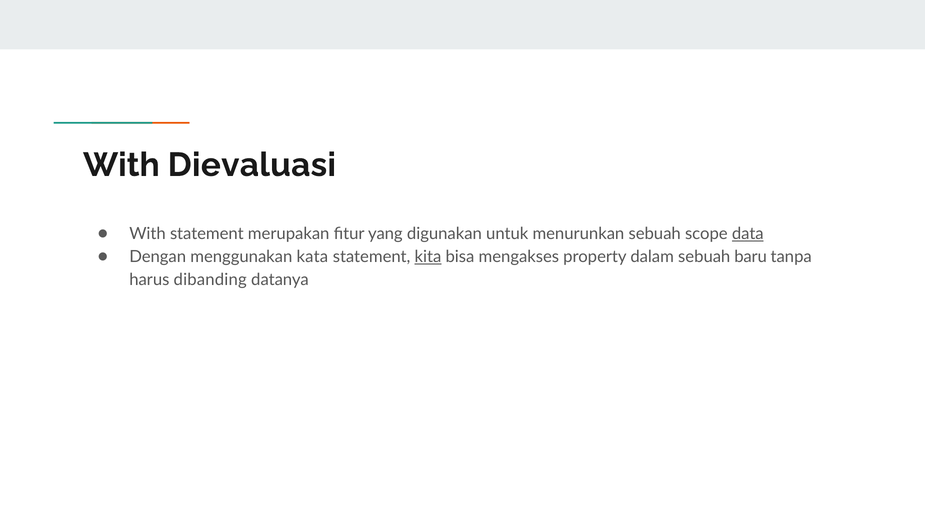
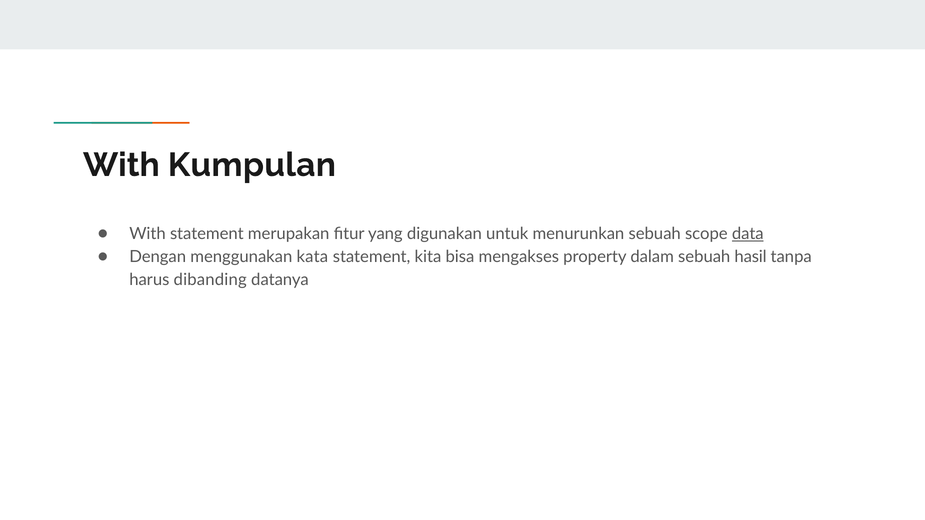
Dievaluasi: Dievaluasi -> Kumpulan
kita underline: present -> none
baru: baru -> hasil
